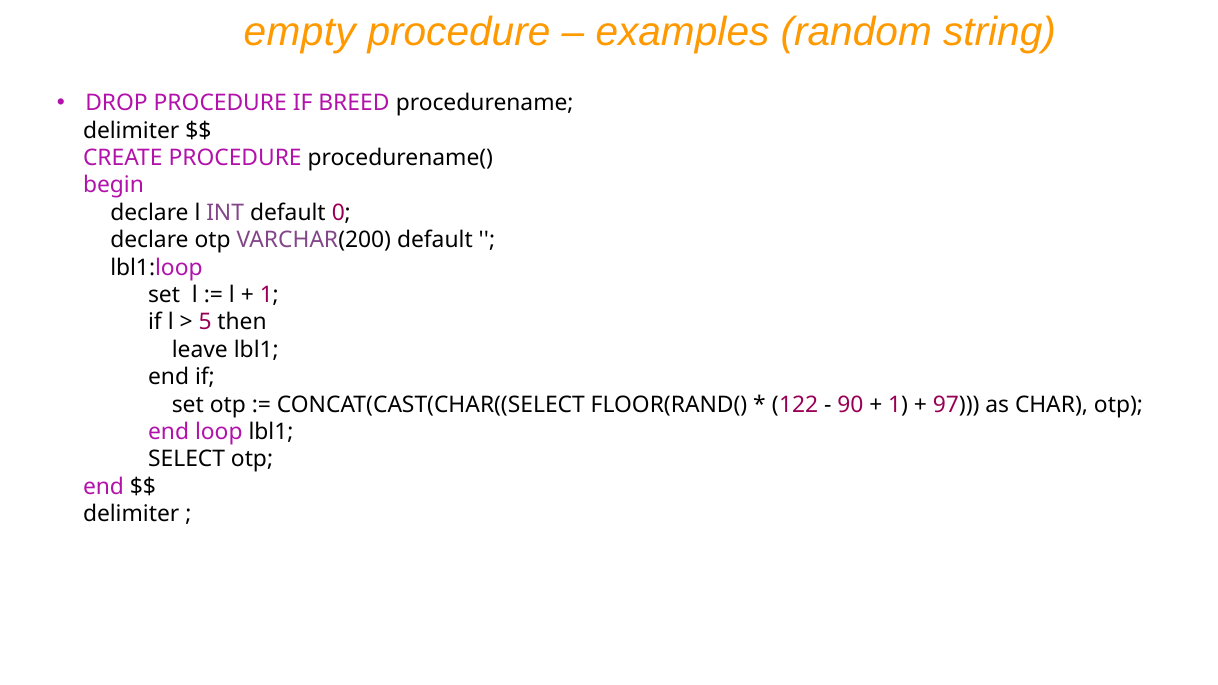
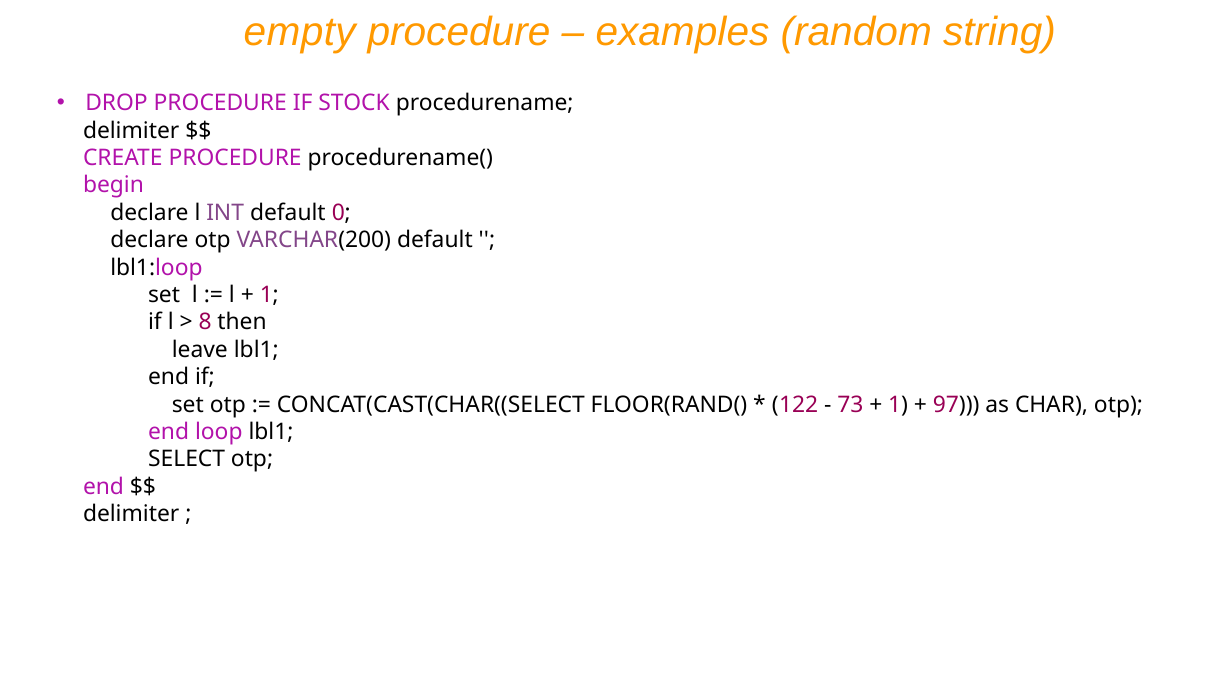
BREED: BREED -> STOCK
5: 5 -> 8
90: 90 -> 73
